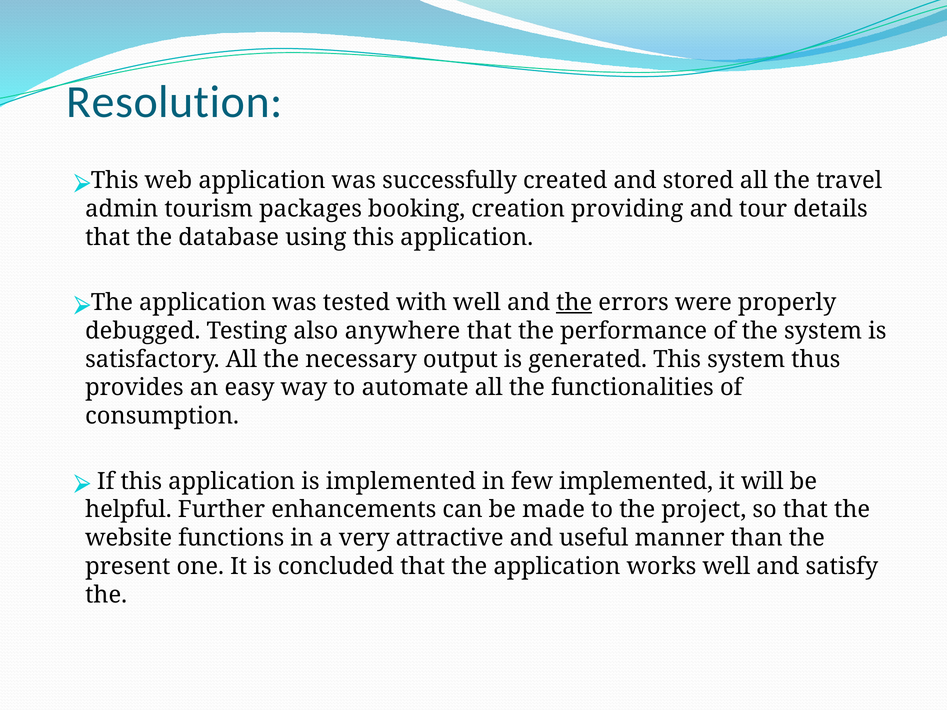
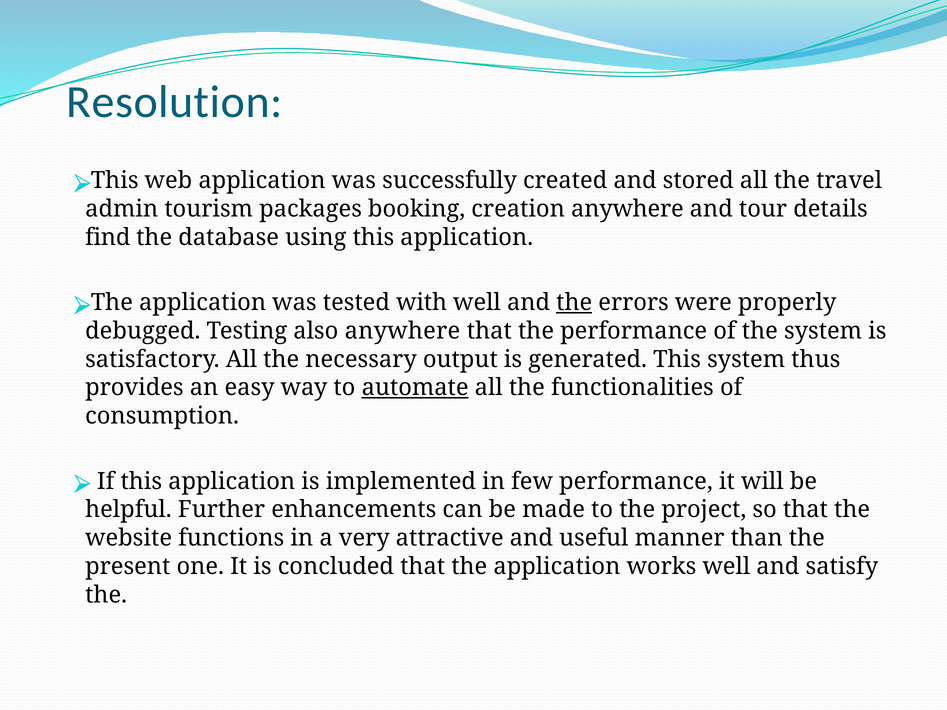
creation providing: providing -> anywhere
that at (108, 237): that -> find
automate underline: none -> present
few implemented: implemented -> performance
